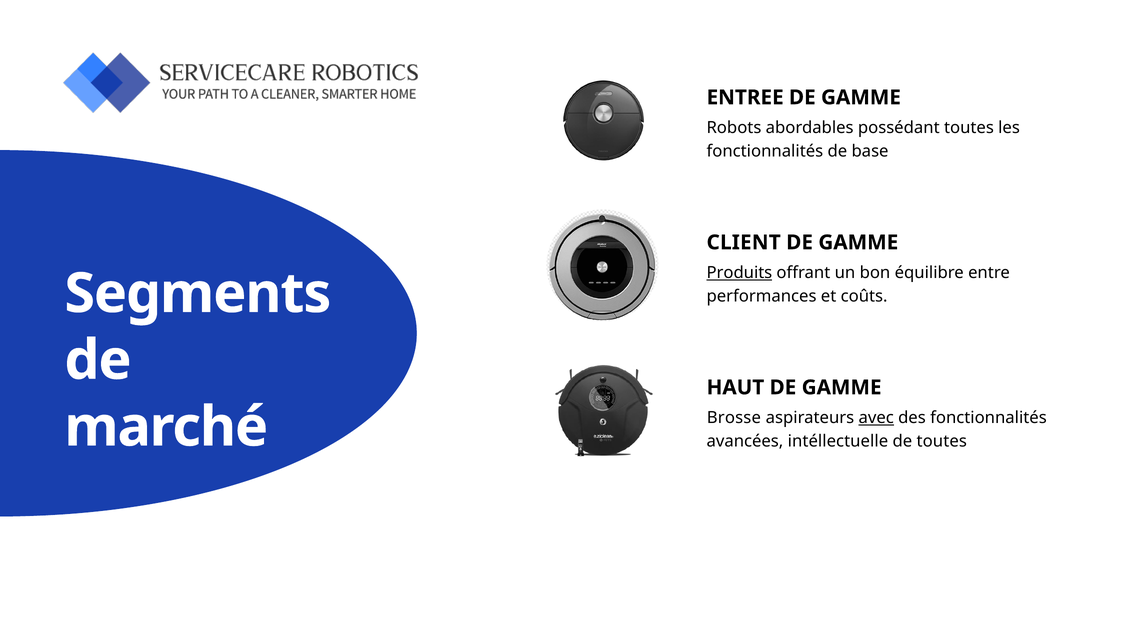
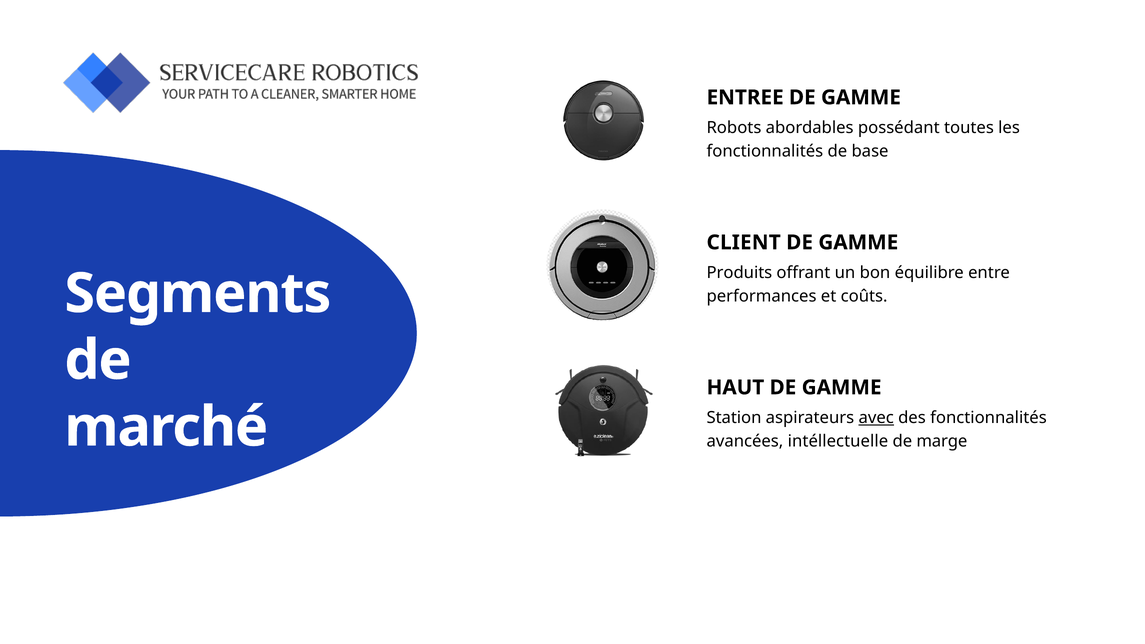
Produits underline: present -> none
Brosse: Brosse -> Station
de toutes: toutes -> marge
